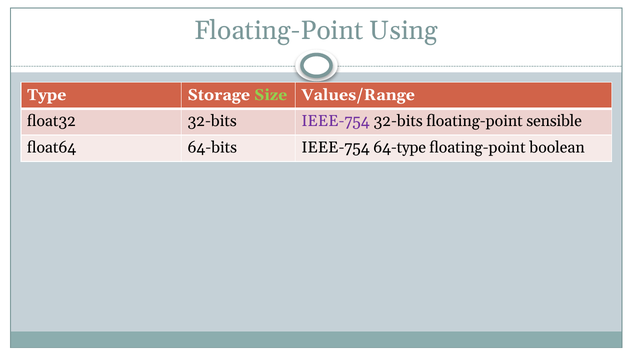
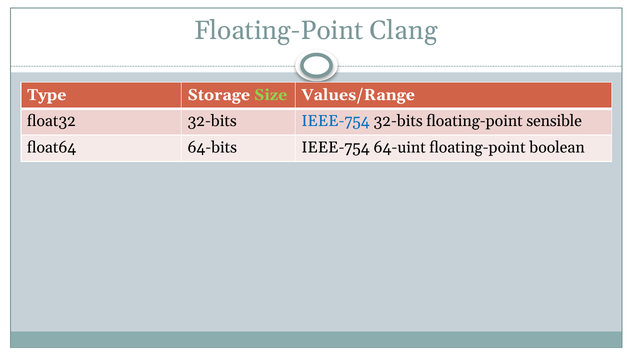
Using: Using -> Clang
IEEE-754 at (336, 121) colour: purple -> blue
64-type: 64-type -> 64-uint
